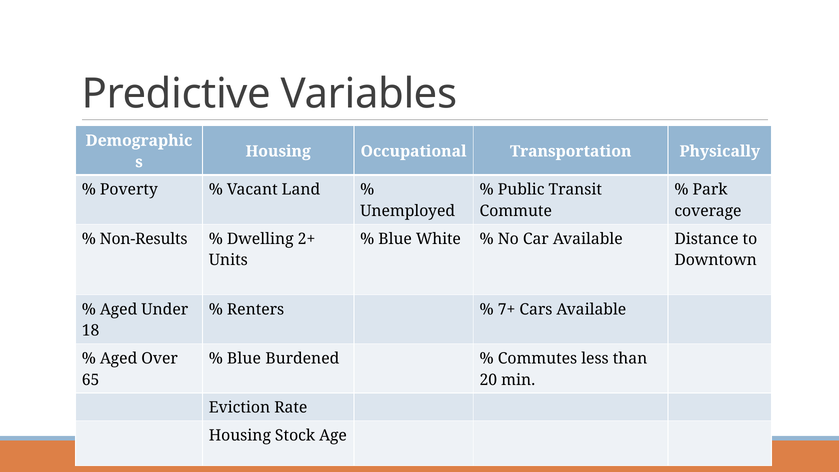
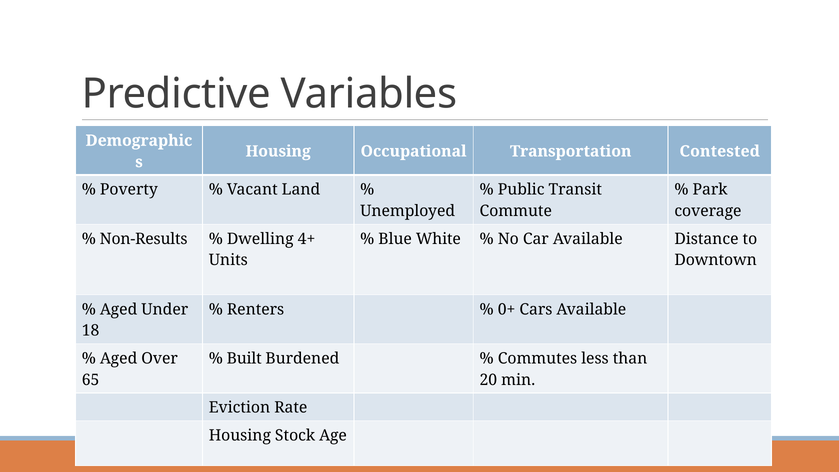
Physically: Physically -> Contested
2+: 2+ -> 4+
7+: 7+ -> 0+
Blue at (244, 358): Blue -> Built
